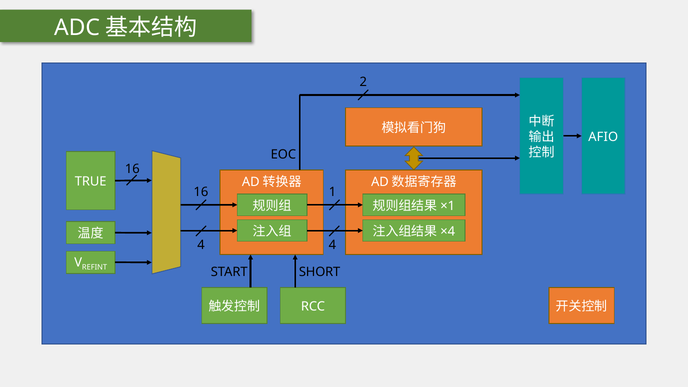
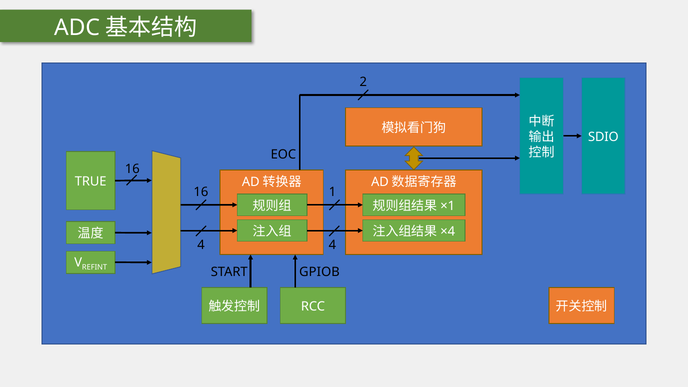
AFIO: AFIO -> SDIO
SHORT: SHORT -> GPIOB
